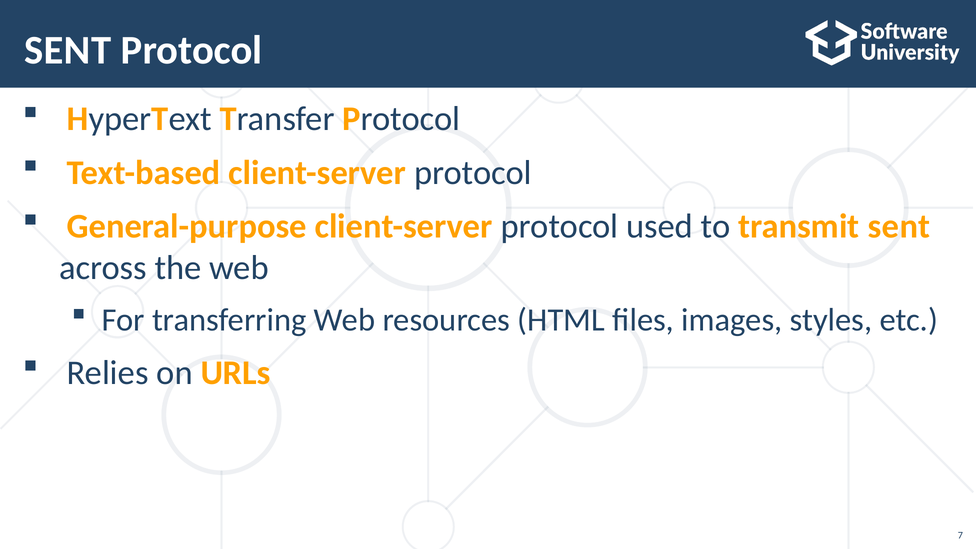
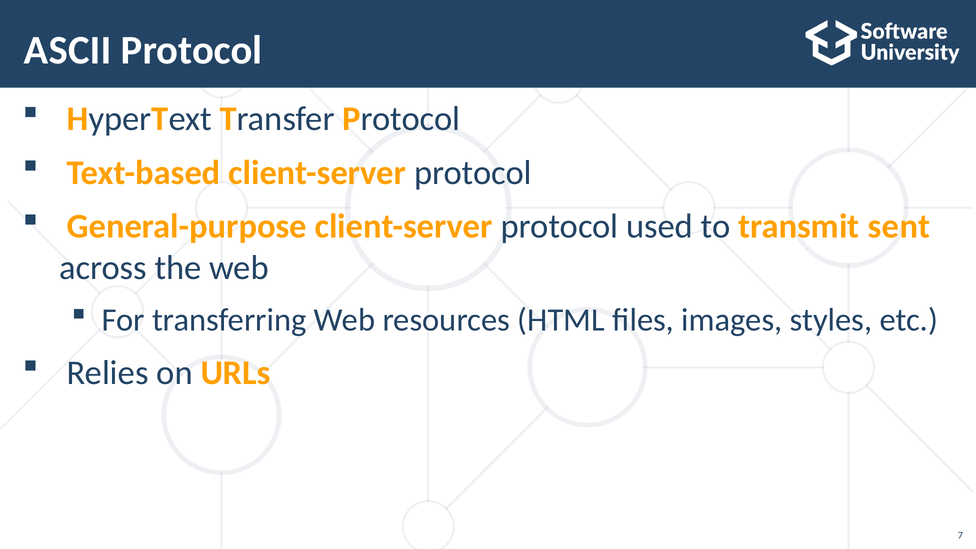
SENT at (68, 51): SENT -> ASCII
